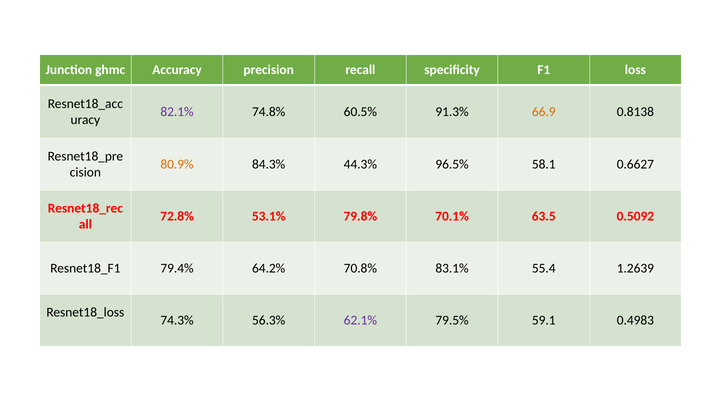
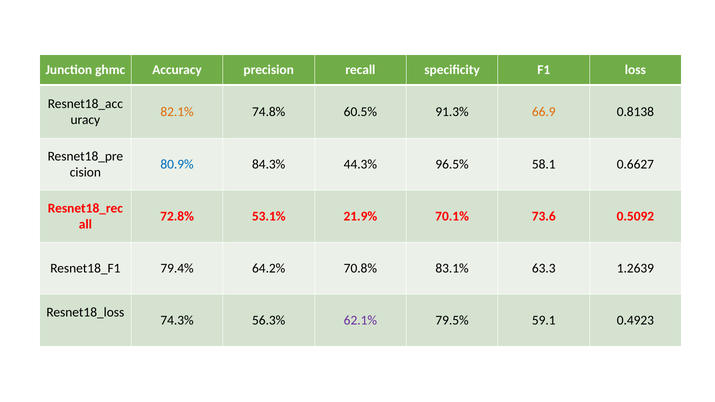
82.1% colour: purple -> orange
80.9% colour: orange -> blue
79.8%: 79.8% -> 21.9%
63.5: 63.5 -> 73.6
55.4: 55.4 -> 63.3
0.4983: 0.4983 -> 0.4923
